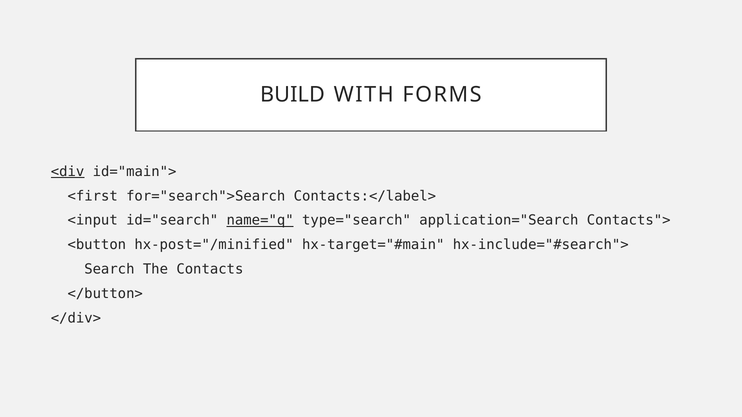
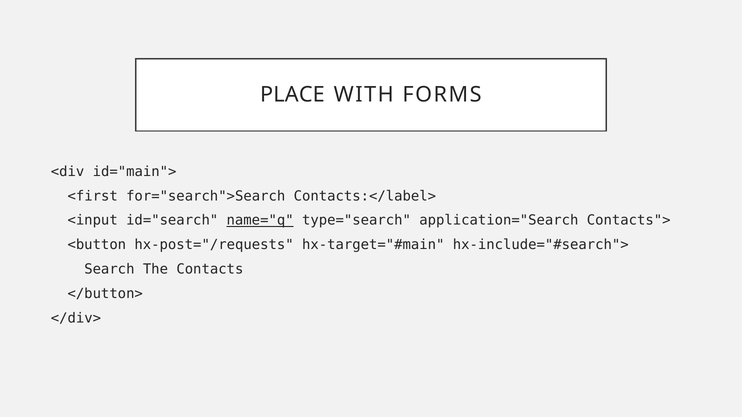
BUILD: BUILD -> PLACE
<div underline: present -> none
hx-post="/minified: hx-post="/minified -> hx-post="/requests
